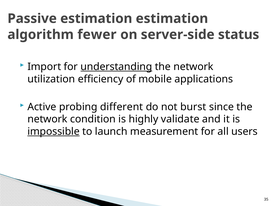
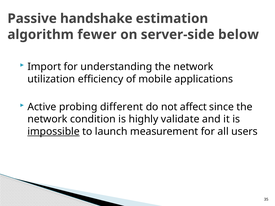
Passive estimation: estimation -> handshake
status: status -> below
understanding underline: present -> none
burst: burst -> affect
